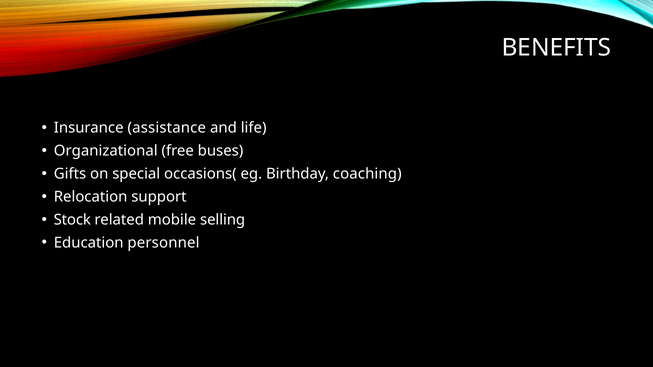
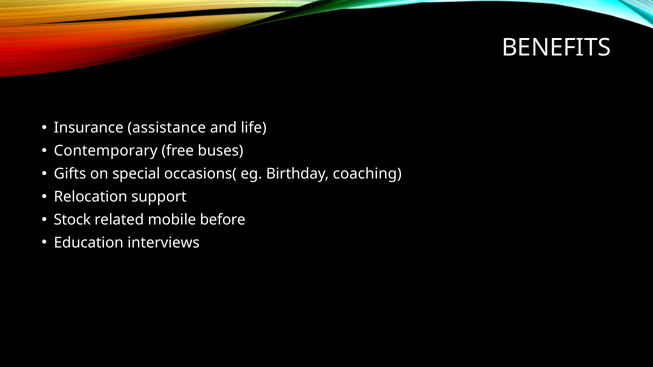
Organizational: Organizational -> Contemporary
selling: selling -> before
personnel: personnel -> interviews
